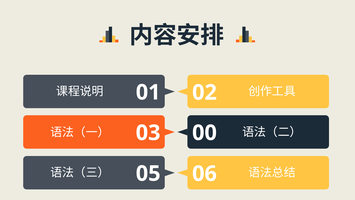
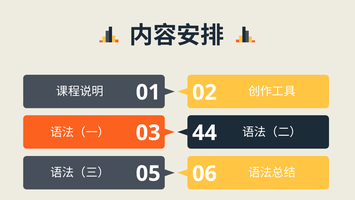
00: 00 -> 44
